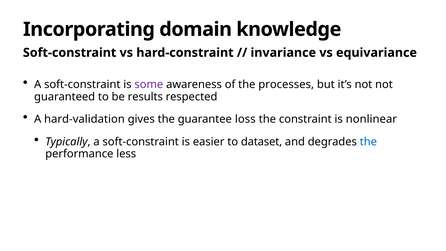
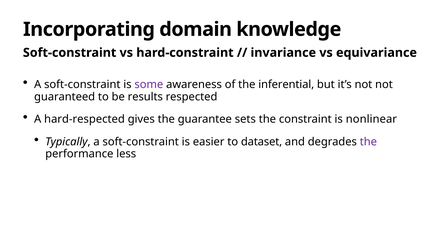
processes: processes -> inferential
hard-validation: hard-validation -> hard-respected
loss: loss -> sets
the at (368, 142) colour: blue -> purple
